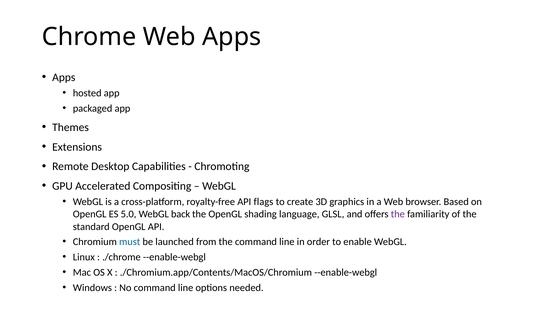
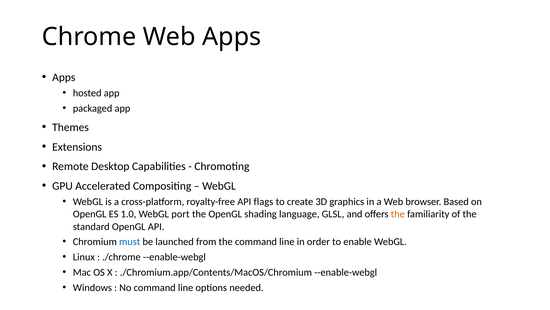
5.0: 5.0 -> 1.0
back: back -> port
the at (398, 214) colour: purple -> orange
